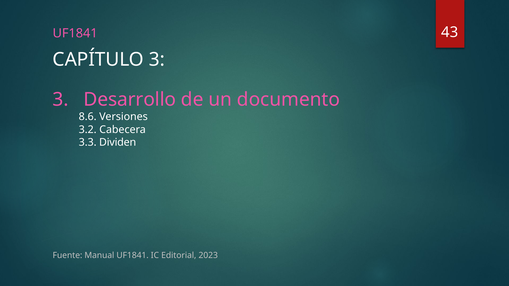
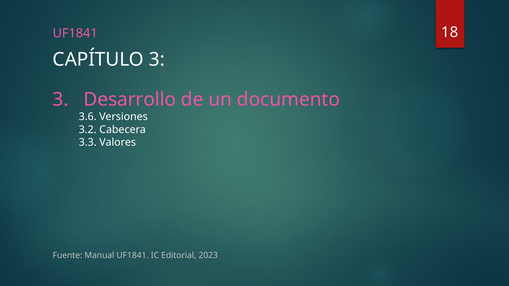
43: 43 -> 18
8.6: 8.6 -> 3.6
Dividen: Dividen -> Valores
